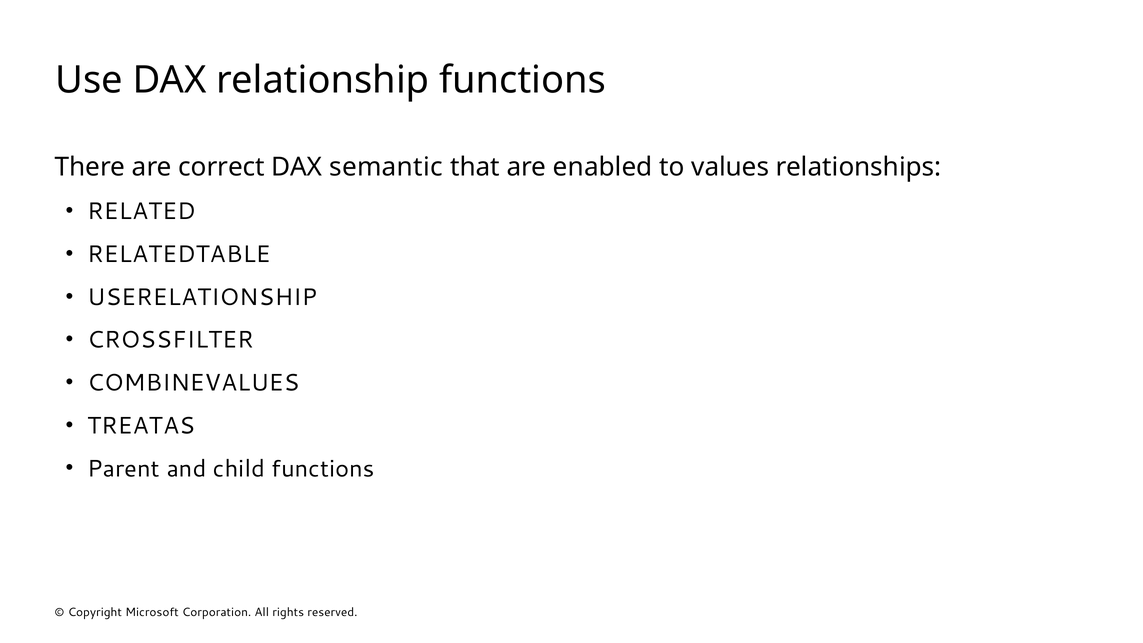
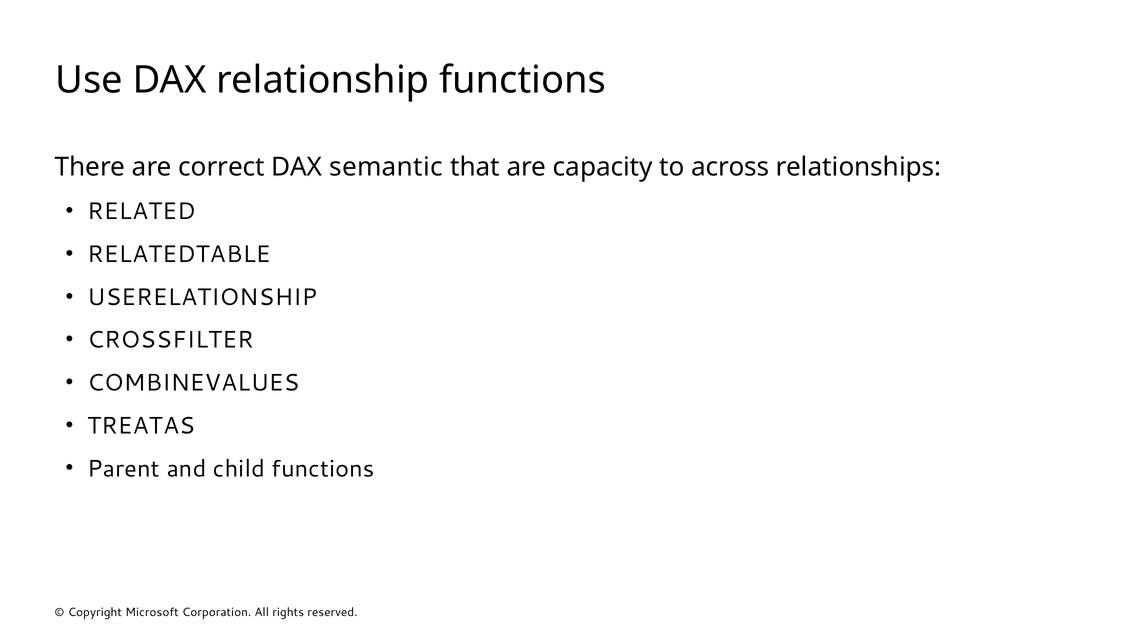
enabled: enabled -> capacity
values: values -> across
